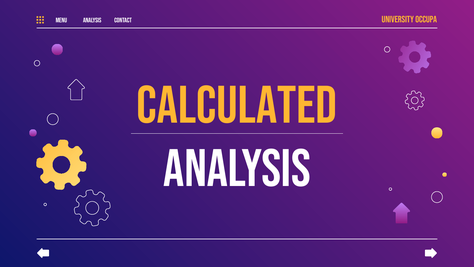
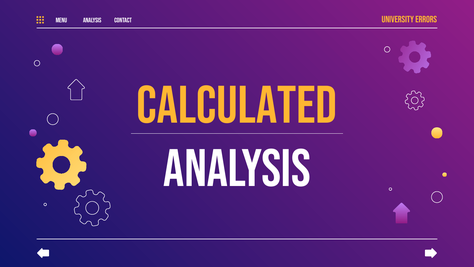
OCCUPA: OCCUPA -> ERRORS
